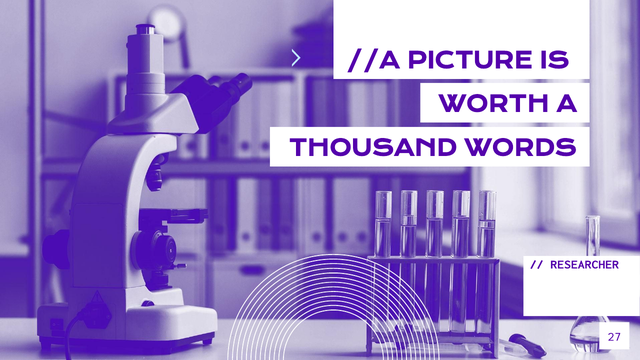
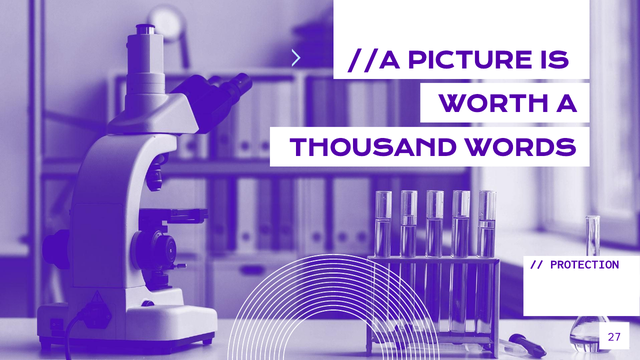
RESEARCHER: RESEARCHER -> PROTECTION
